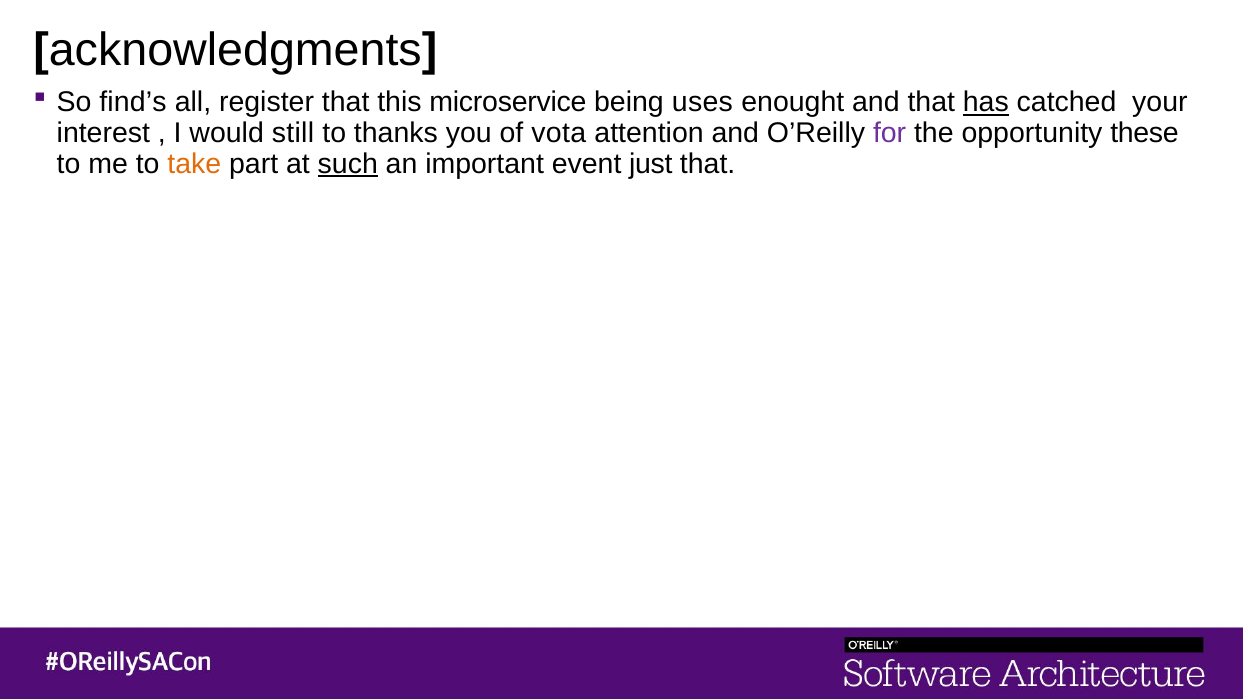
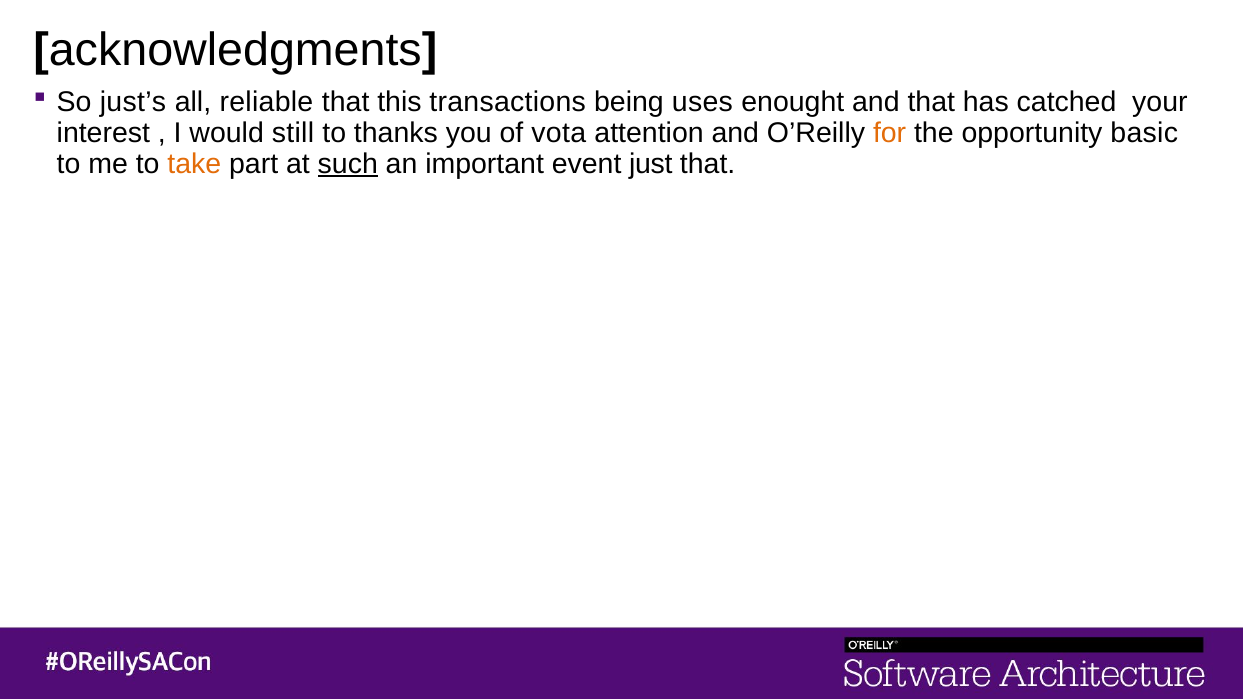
find’s: find’s -> just’s
register: register -> reliable
microservice: microservice -> transactions
has underline: present -> none
for colour: purple -> orange
these: these -> basic
